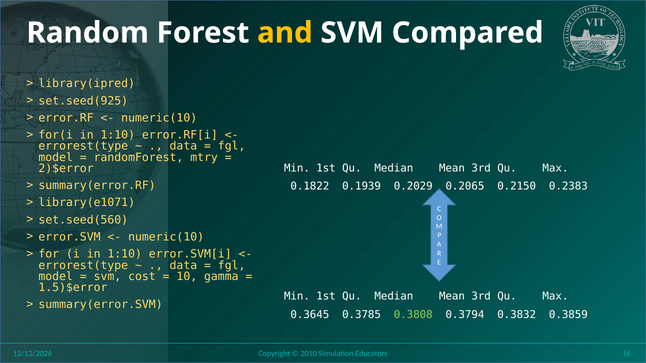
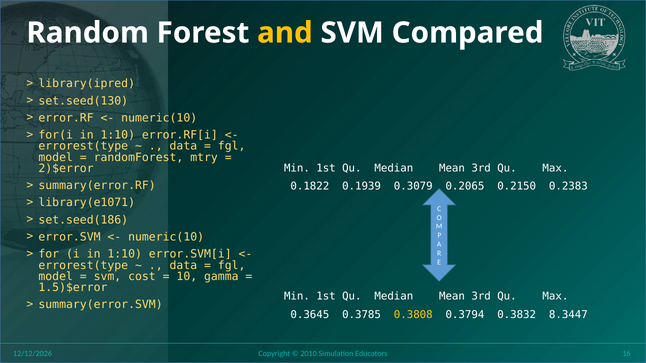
set.seed(925: set.seed(925 -> set.seed(130
0.2029: 0.2029 -> 0.3079
set.seed(560: set.seed(560 -> set.seed(186
0.3808 colour: light green -> yellow
0.3859: 0.3859 -> 8.3447
